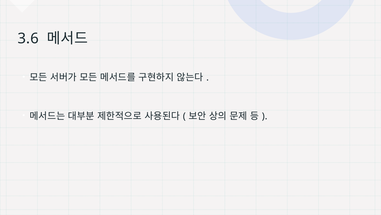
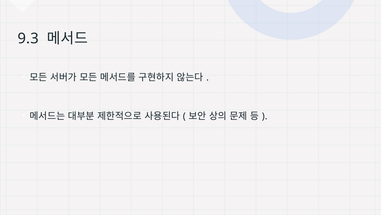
3.6: 3.6 -> 9.3
